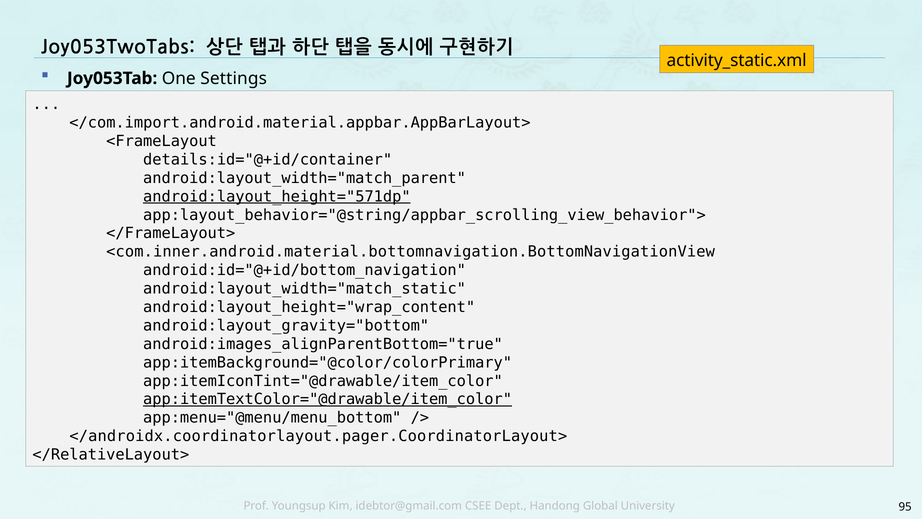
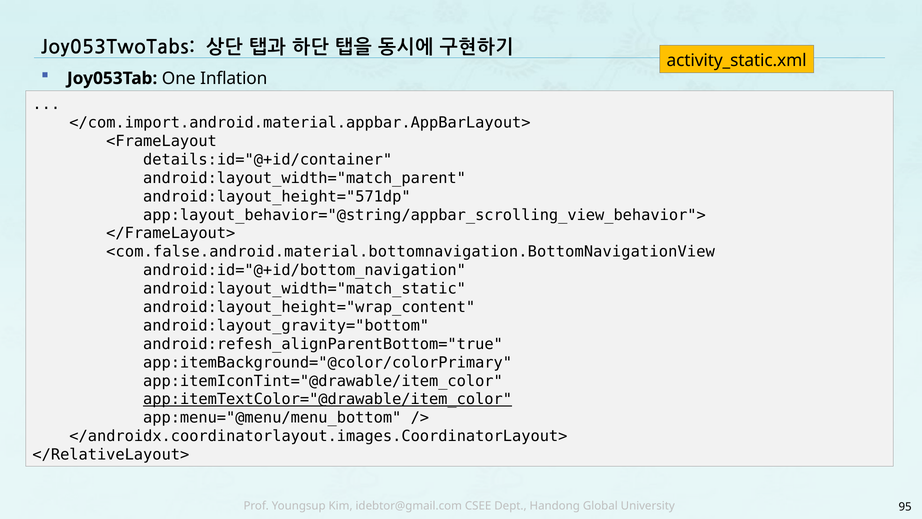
Settings: Settings -> Inflation
android:layout_height="571dp underline: present -> none
<com.inner.android.material.bottomnavigation.BottomNavigationView: <com.inner.android.material.bottomnavigation.BottomNavigationView -> <com.false.android.material.bottomnavigation.BottomNavigationView
android:images_alignParentBottom="true: android:images_alignParentBottom="true -> android:refesh_alignParentBottom="true
</androidx.coordinatorlayout.pager.CoordinatorLayout>: </androidx.coordinatorlayout.pager.CoordinatorLayout> -> </androidx.coordinatorlayout.images.CoordinatorLayout>
